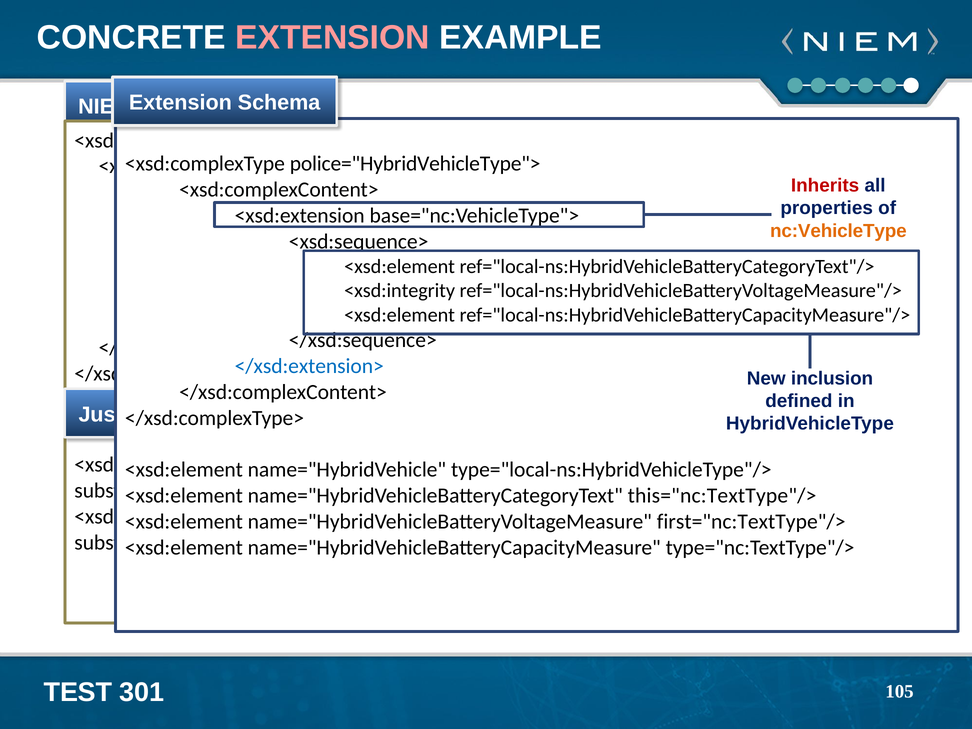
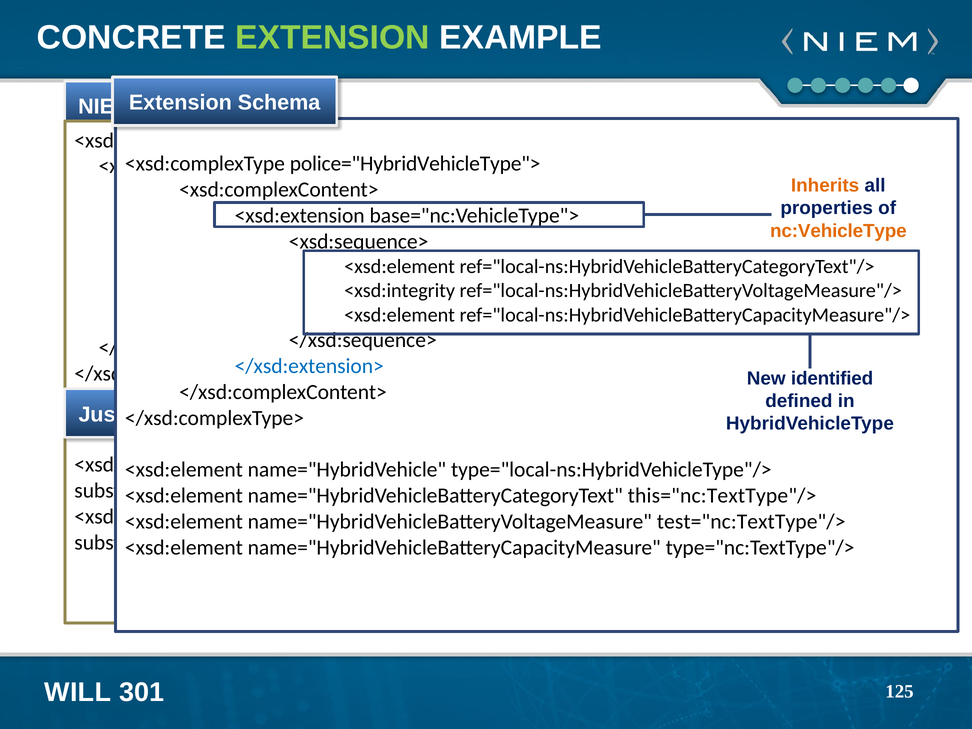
EXTENSION at (332, 38) colour: pink -> light green
Inherits colour: red -> orange
inclusion: inclusion -> identified
first="nc:TextType"/>: first="nc:TextType"/> -> test="nc:TextType"/>
TEST: TEST -> WILL
105: 105 -> 125
